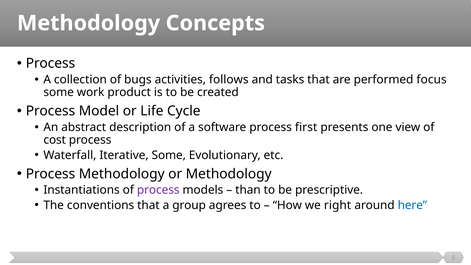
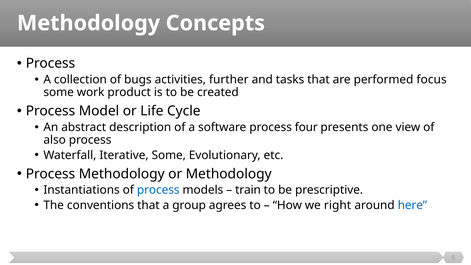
follows: follows -> further
first: first -> four
cost: cost -> also
process at (158, 190) colour: purple -> blue
than: than -> train
